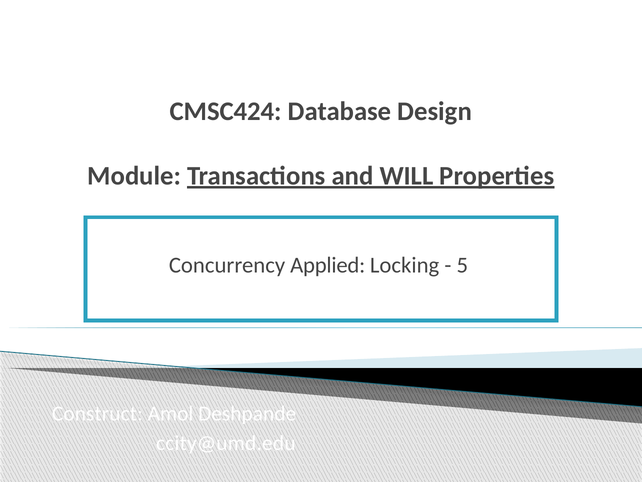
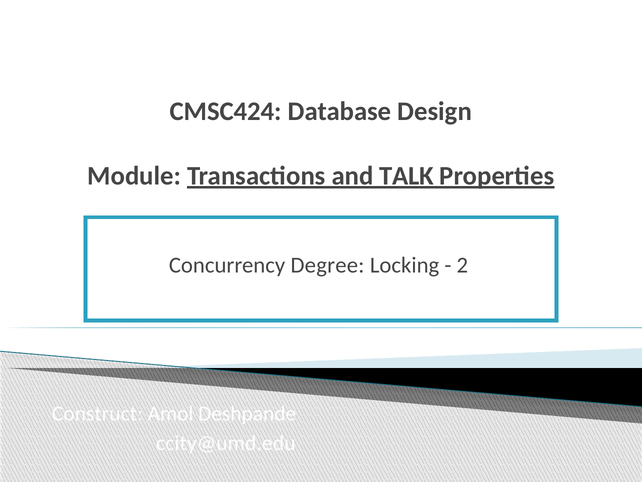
WILL: WILL -> TALK
Applied: Applied -> Degree
5: 5 -> 2
